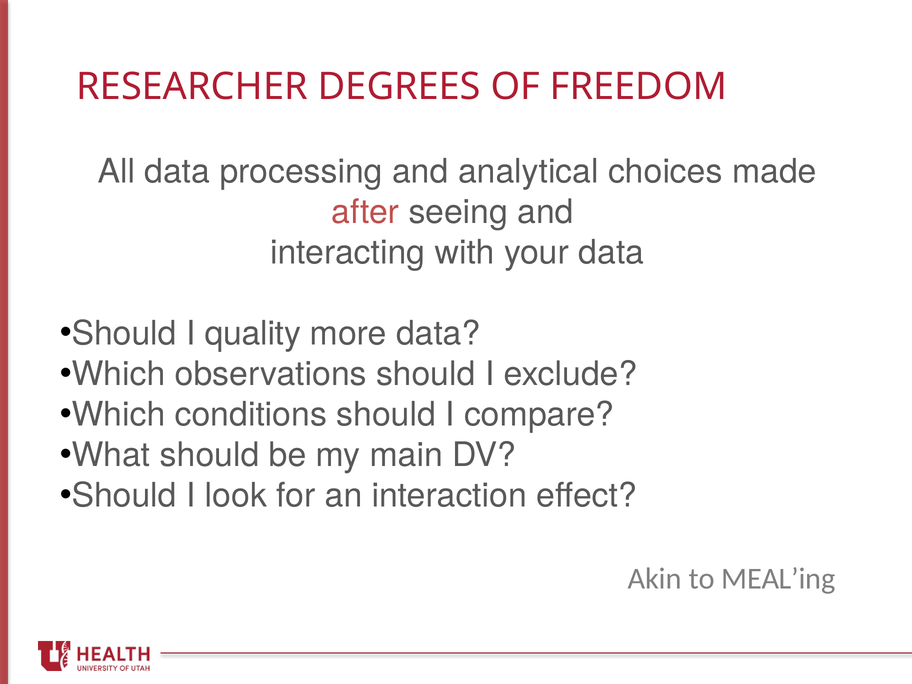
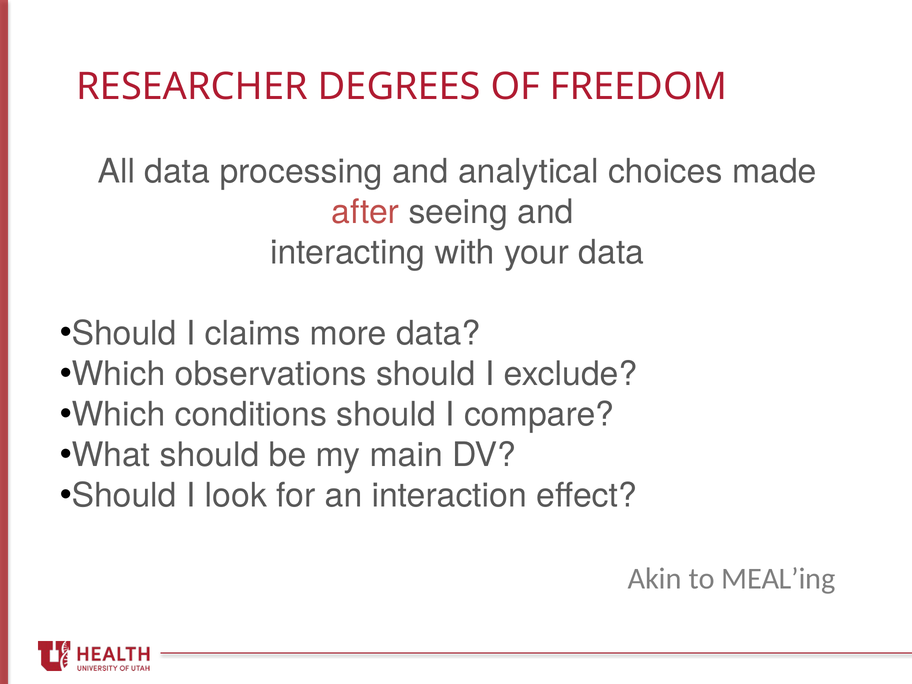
quality: quality -> claims
